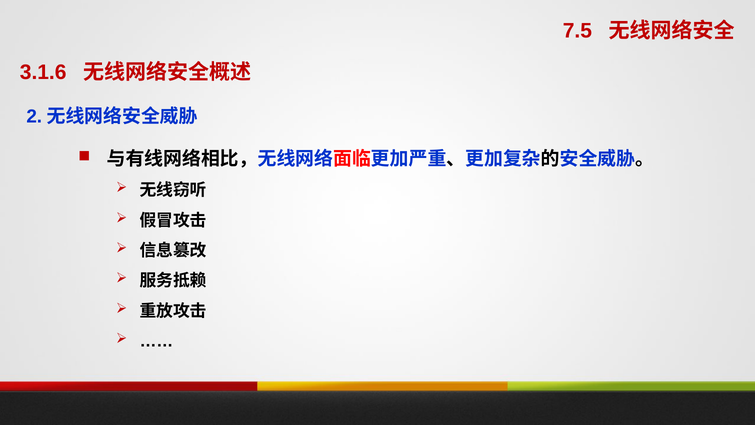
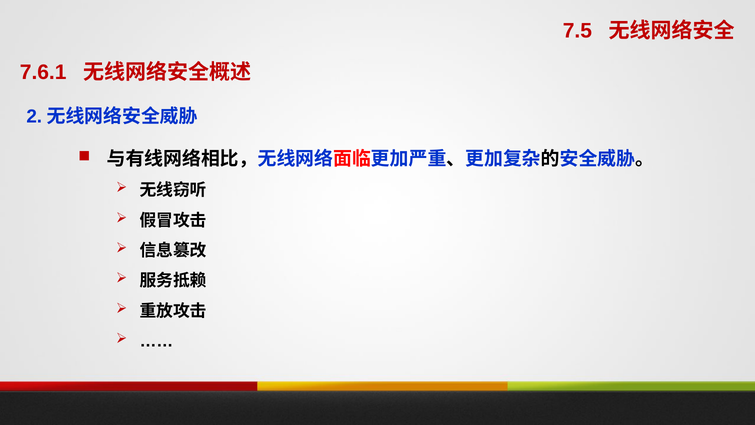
3.1.6: 3.1.6 -> 7.6.1
